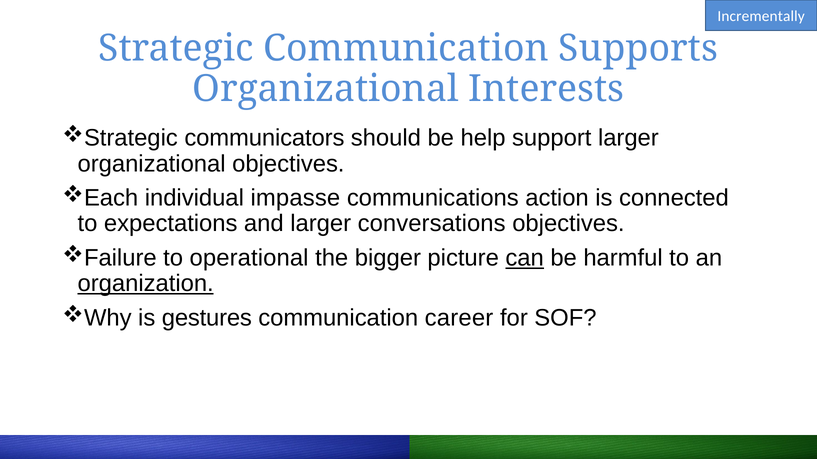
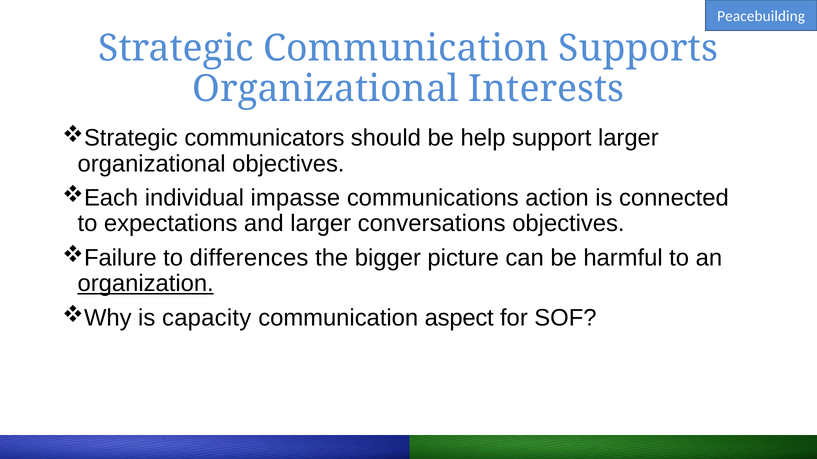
Incrementally: Incrementally -> Peacebuilding
operational: operational -> differences
can underline: present -> none
gestures: gestures -> capacity
career: career -> aspect
